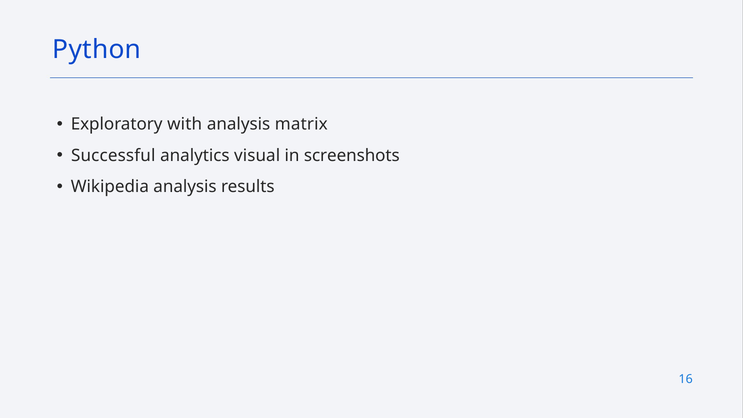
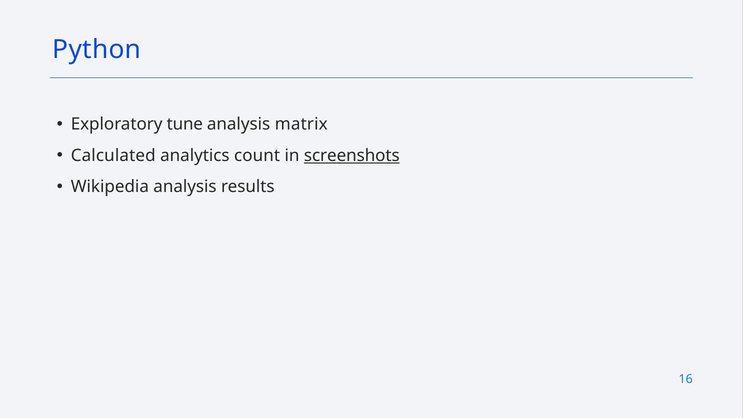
with: with -> tune
Successful: Successful -> Calculated
visual: visual -> count
screenshots underline: none -> present
